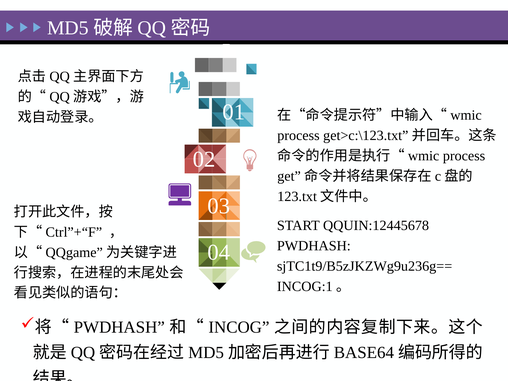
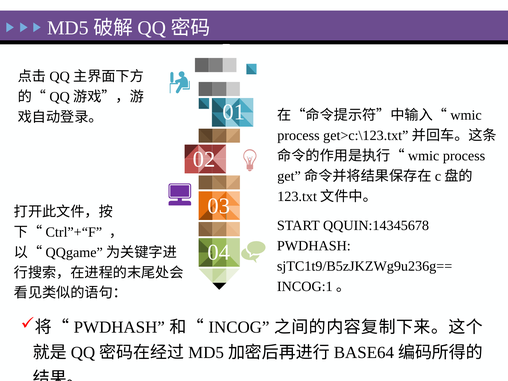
QQUIN:12445678: QQUIN:12445678 -> QQUIN:14345678
